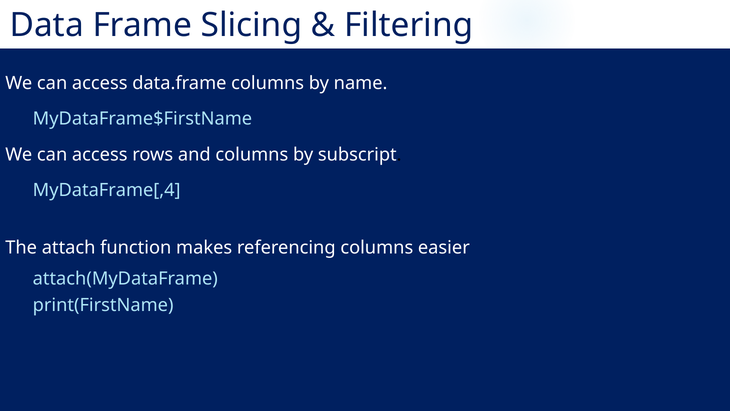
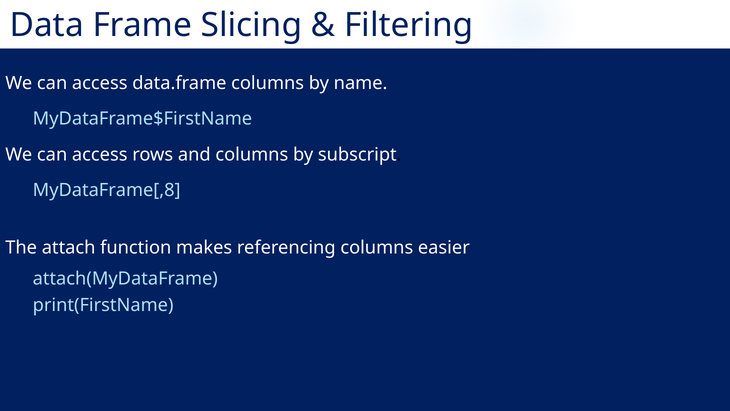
MyDataFrame[,4: MyDataFrame[,4 -> MyDataFrame[,8
